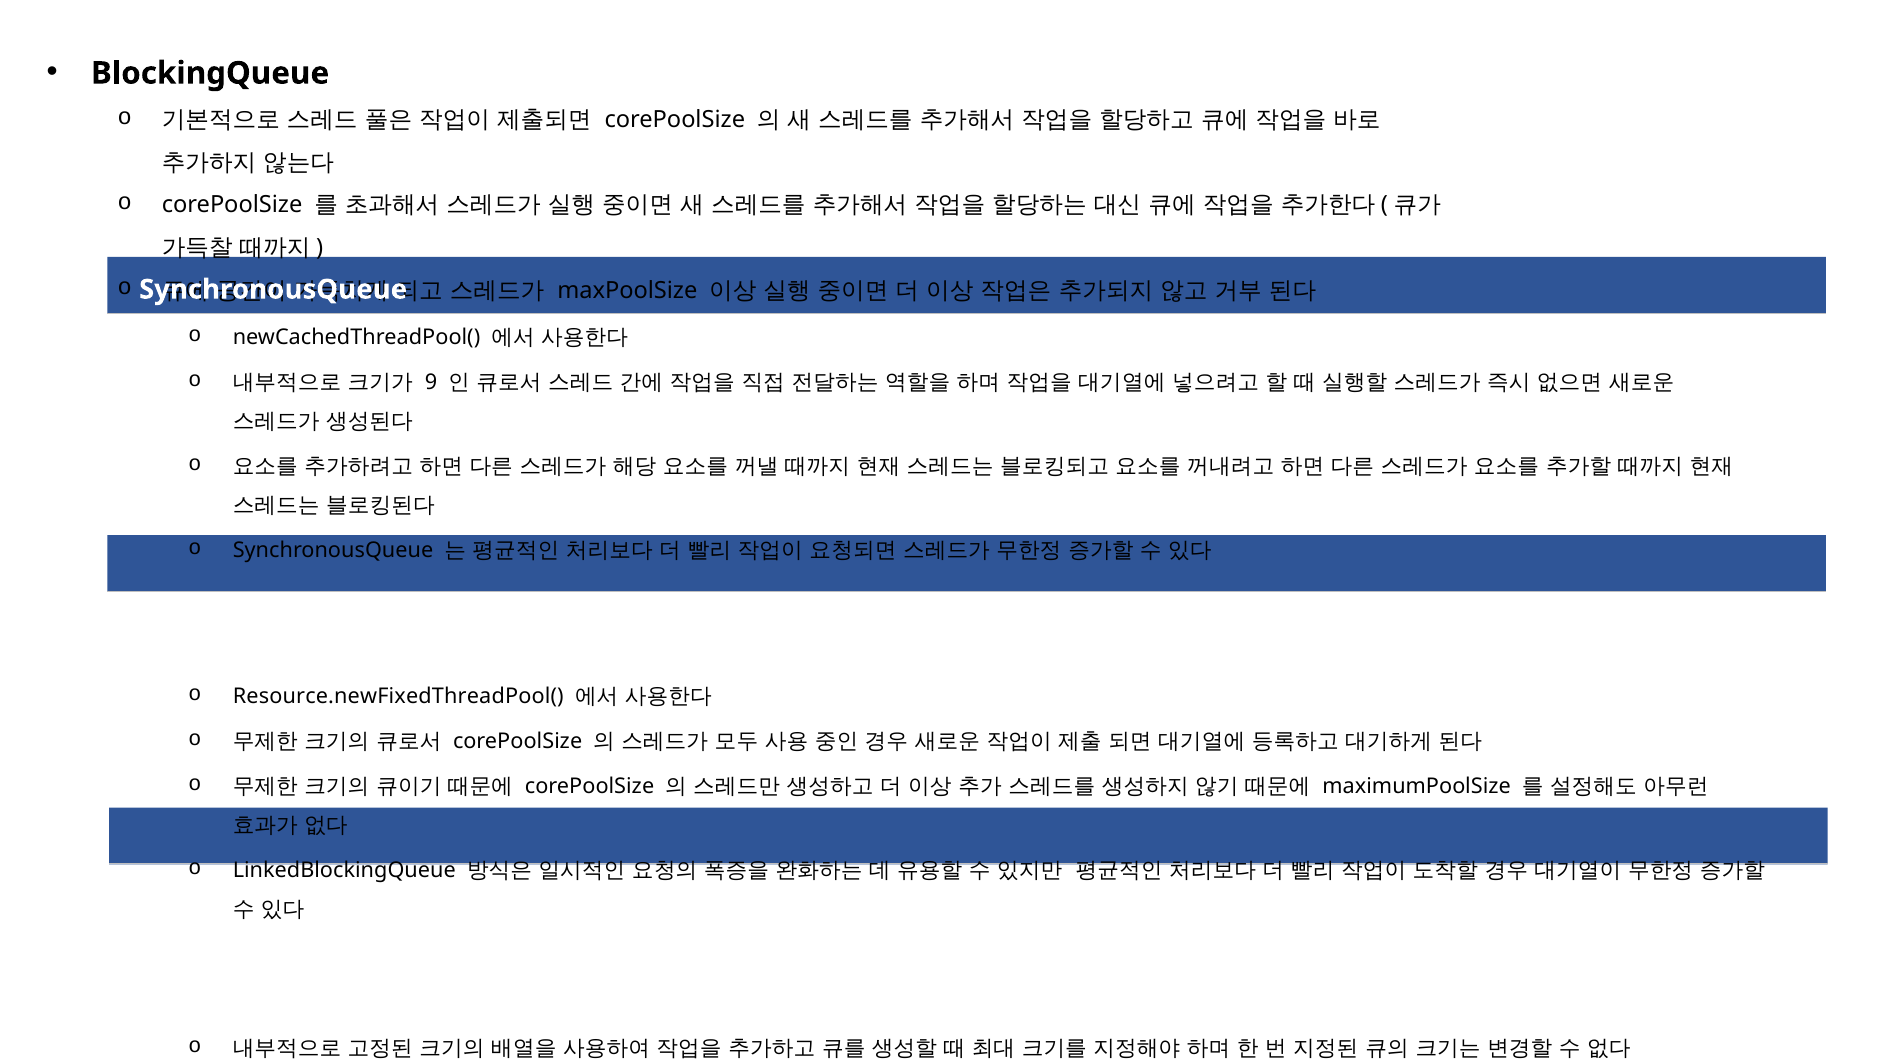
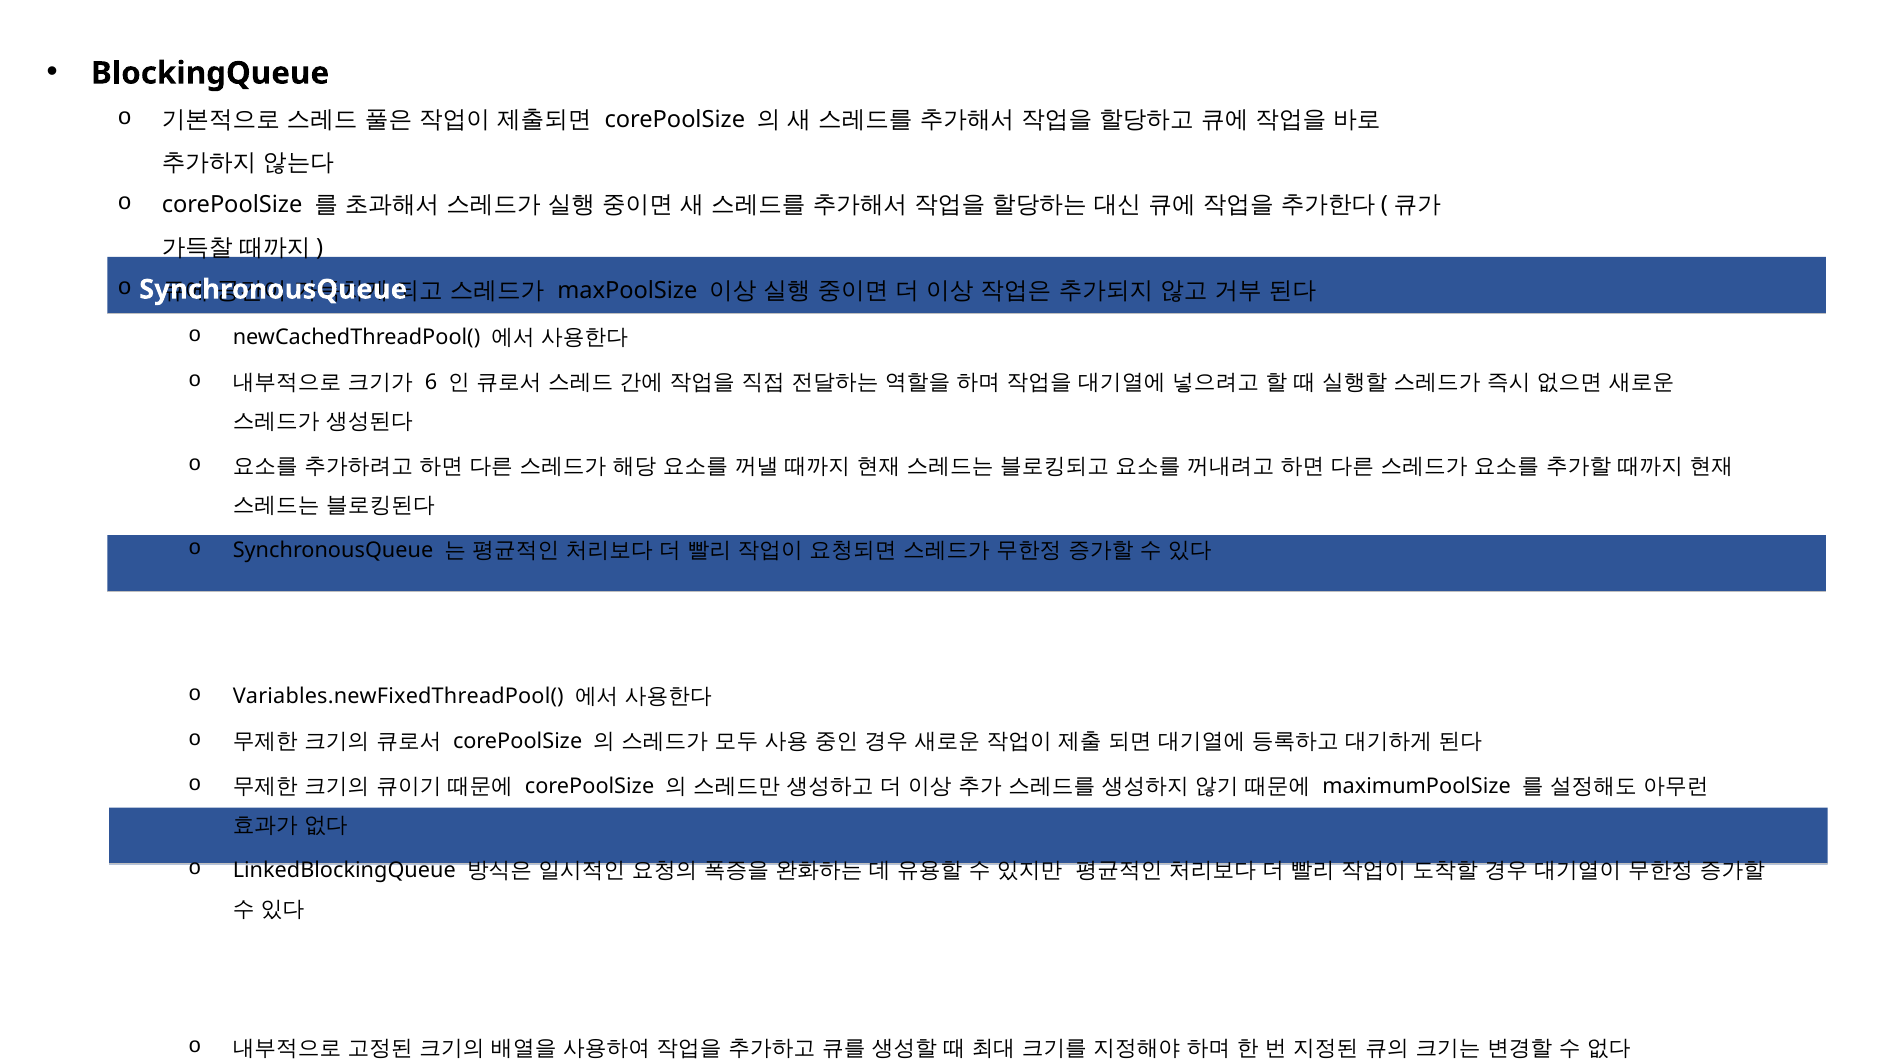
9: 9 -> 6
Resource.newFixedThreadPool(: Resource.newFixedThreadPool( -> Variables.newFixedThreadPool(
